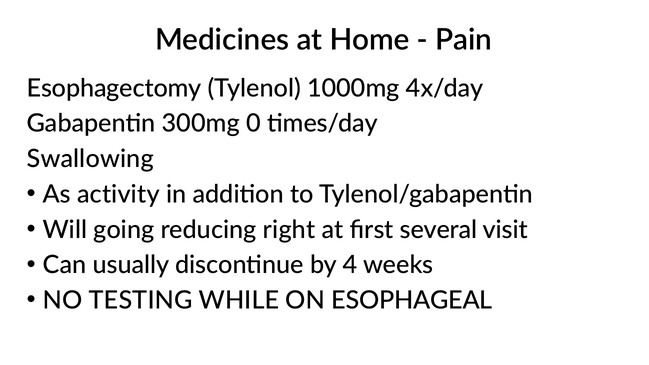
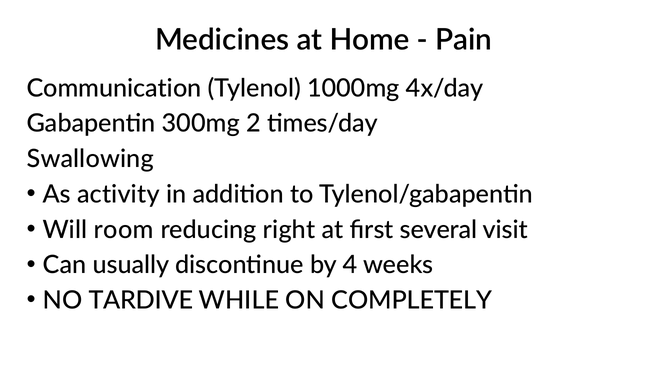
Esophagectomy: Esophagectomy -> Communication
0: 0 -> 2
going: going -> room
TESTING: TESTING -> TARDIVE
ESOPHAGEAL: ESOPHAGEAL -> COMPLETELY
